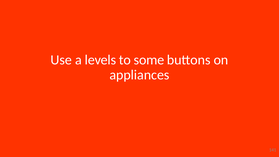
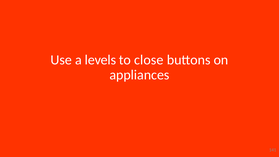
some: some -> close
